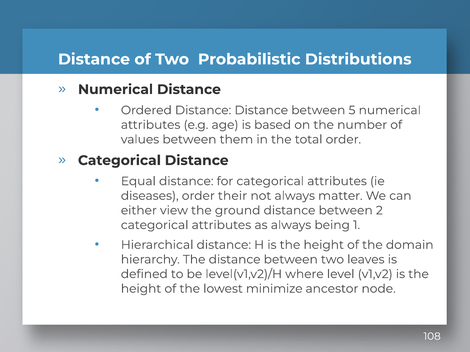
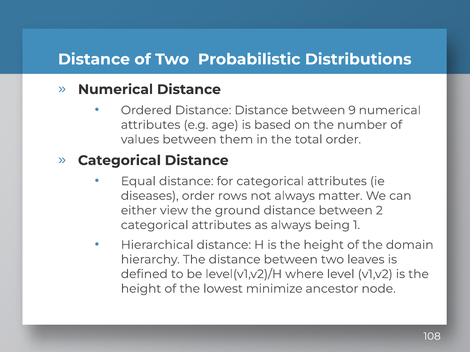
5: 5 -> 9
their: their -> rows
